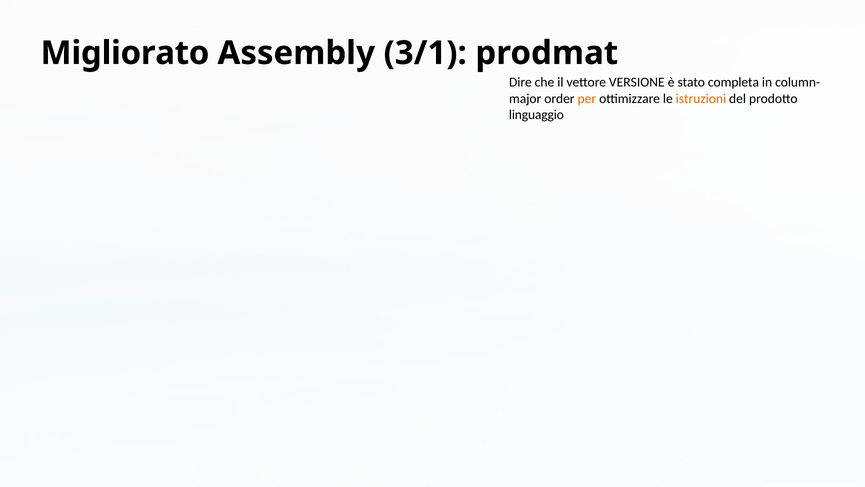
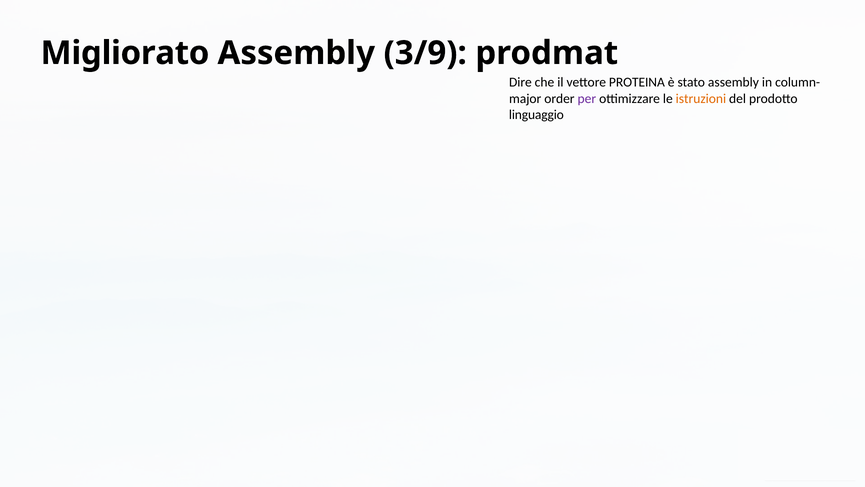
3/1: 3/1 -> 3/9
VERSIONE: VERSIONE -> PROTEINA
stato completa: completa -> assembly
per colour: orange -> purple
